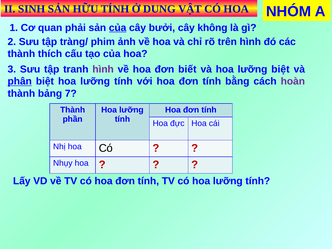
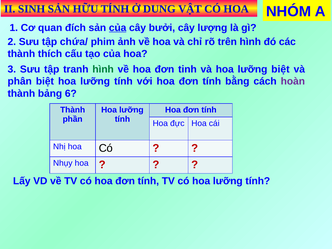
phải: phải -> đích
không: không -> lượng
tràng/: tràng/ -> chứa/
hình at (103, 69) colour: purple -> green
biết: biết -> tinh
phân underline: present -> none
7: 7 -> 6
